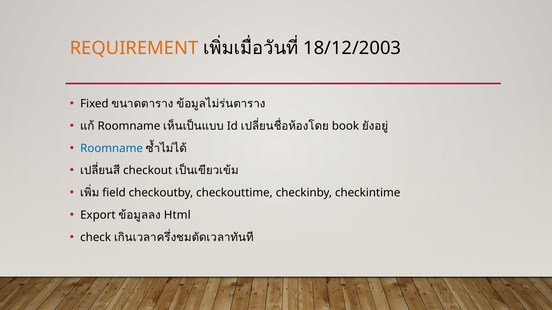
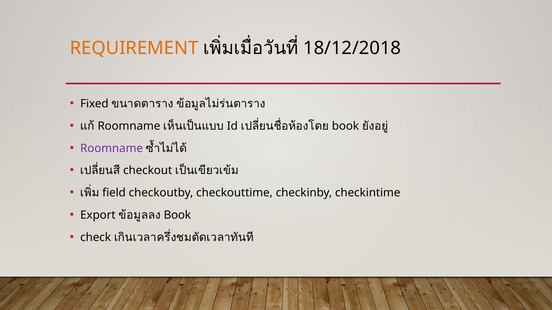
18/12/2003: 18/12/2003 -> 18/12/2018
Roomname at (112, 148) colour: blue -> purple
Html at (177, 215): Html -> Book
